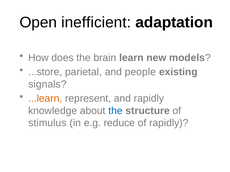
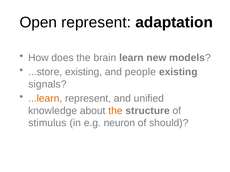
Open inefficient: inefficient -> represent
...store parietal: parietal -> existing
and rapidly: rapidly -> unified
the at (115, 111) colour: blue -> orange
reduce: reduce -> neuron
of rapidly: rapidly -> should
